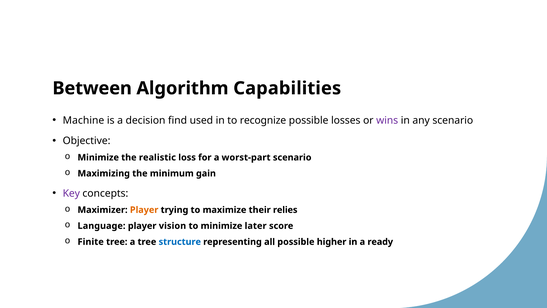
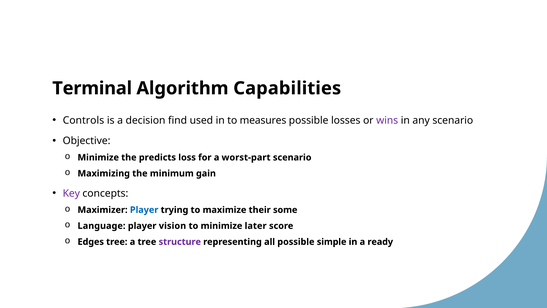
Between: Between -> Terminal
Machine: Machine -> Controls
recognize: recognize -> measures
realistic: realistic -> predicts
Player at (144, 210) colour: orange -> blue
relies: relies -> some
Finite: Finite -> Edges
structure colour: blue -> purple
higher: higher -> simple
